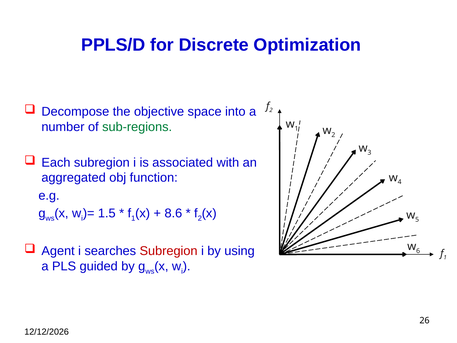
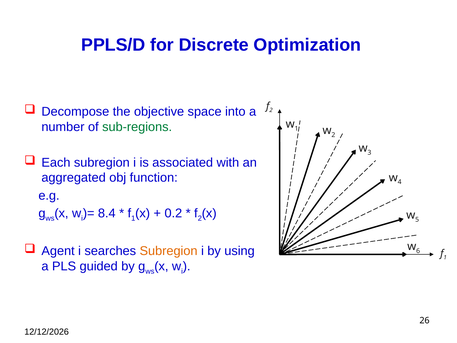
1.5: 1.5 -> 8.4
8.6: 8.6 -> 0.2
Subregion at (169, 251) colour: red -> orange
